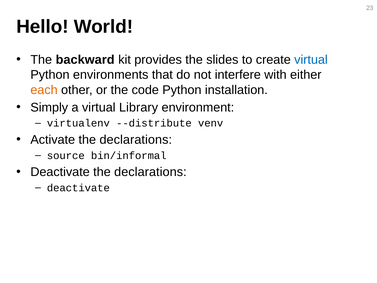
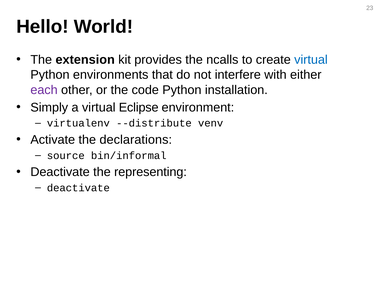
backward: backward -> extension
slides: slides -> ncalls
each colour: orange -> purple
Library: Library -> Eclipse
Deactivate the declarations: declarations -> representing
